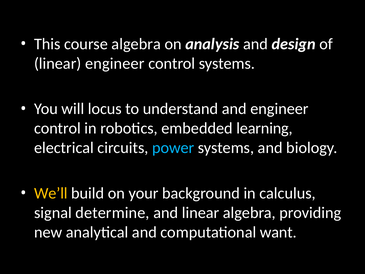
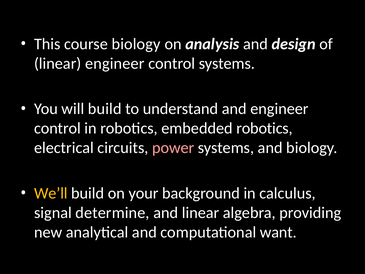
course algebra: algebra -> biology
will locus: locus -> build
embedded learning: learning -> robotics
power colour: light blue -> pink
